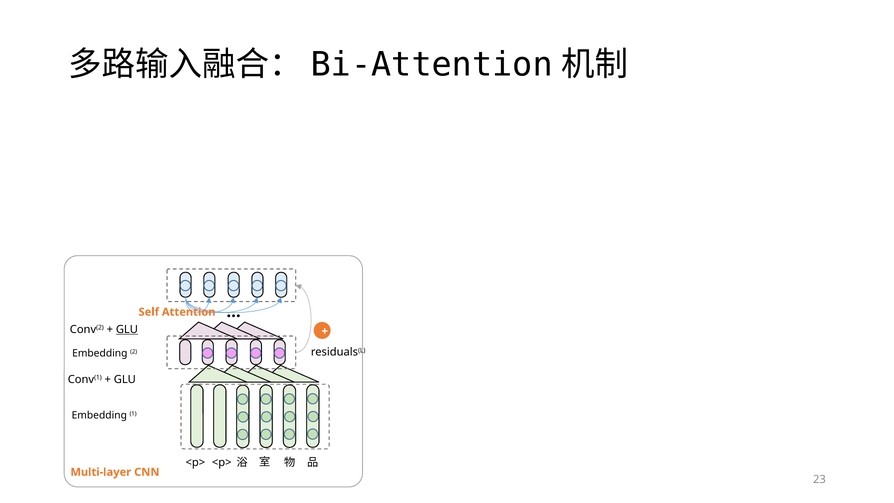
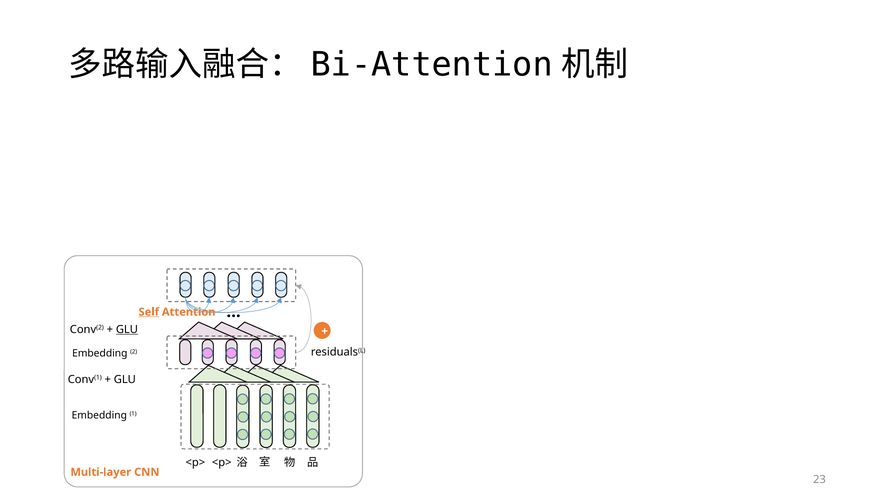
Self underline: none -> present
